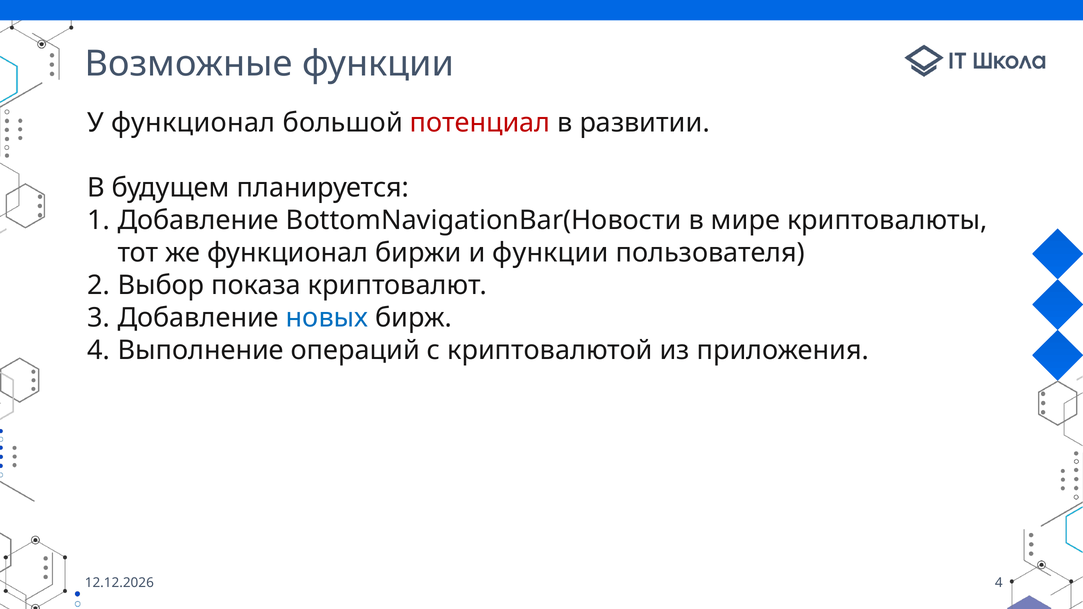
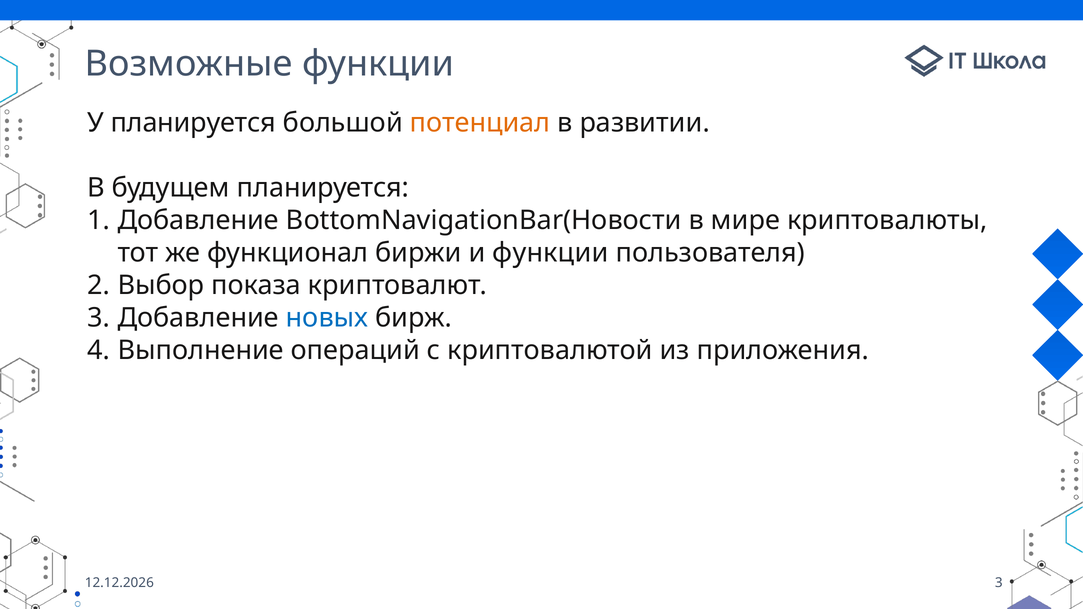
У функционал: функционал -> планируется
потенциал colour: red -> orange
4 at (999, 583): 4 -> 3
